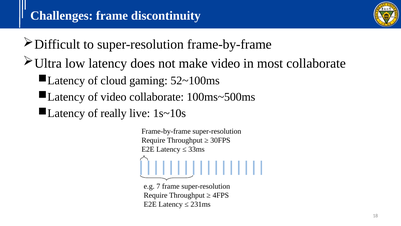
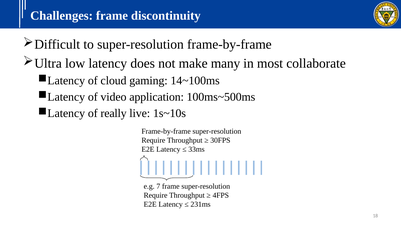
make video: video -> many
52~100ms: 52~100ms -> 14~100ms
video collaborate: collaborate -> application
